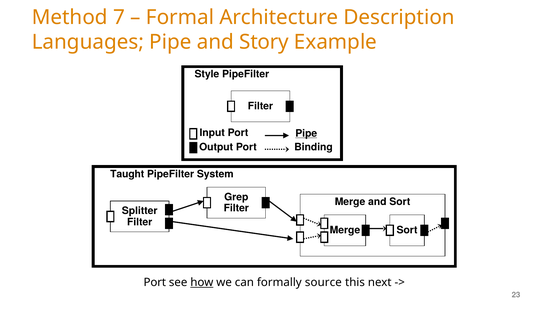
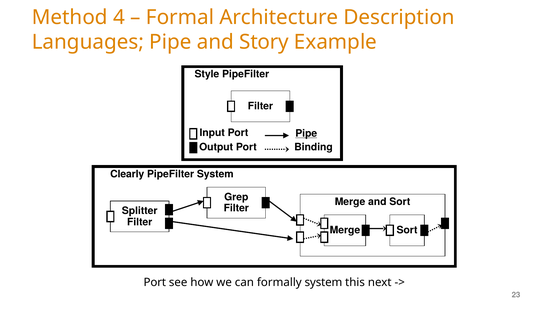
7: 7 -> 4
Taught: Taught -> Clearly
how underline: present -> none
formally source: source -> system
